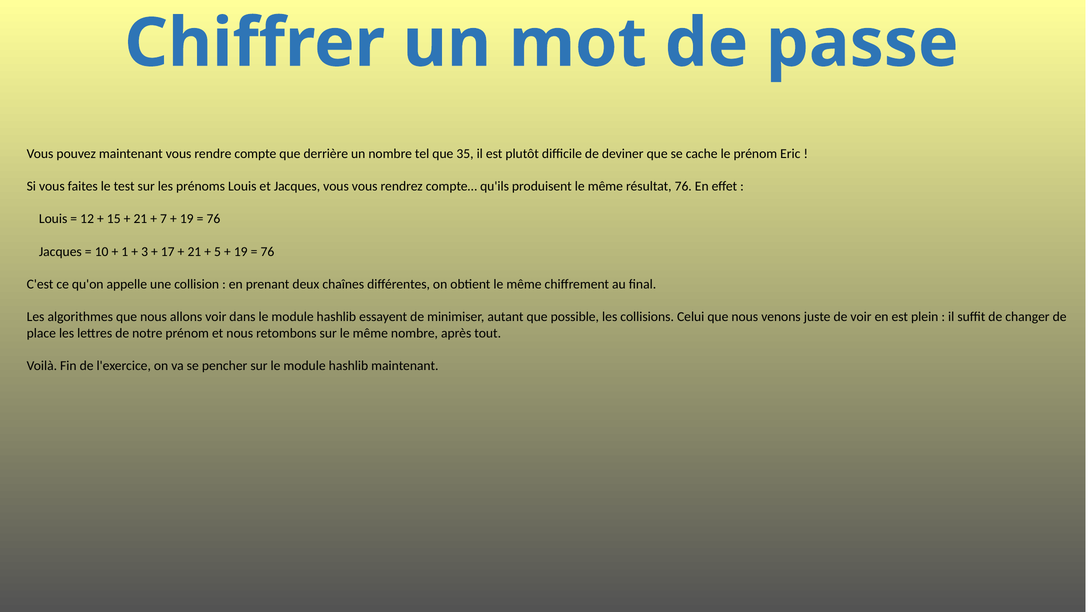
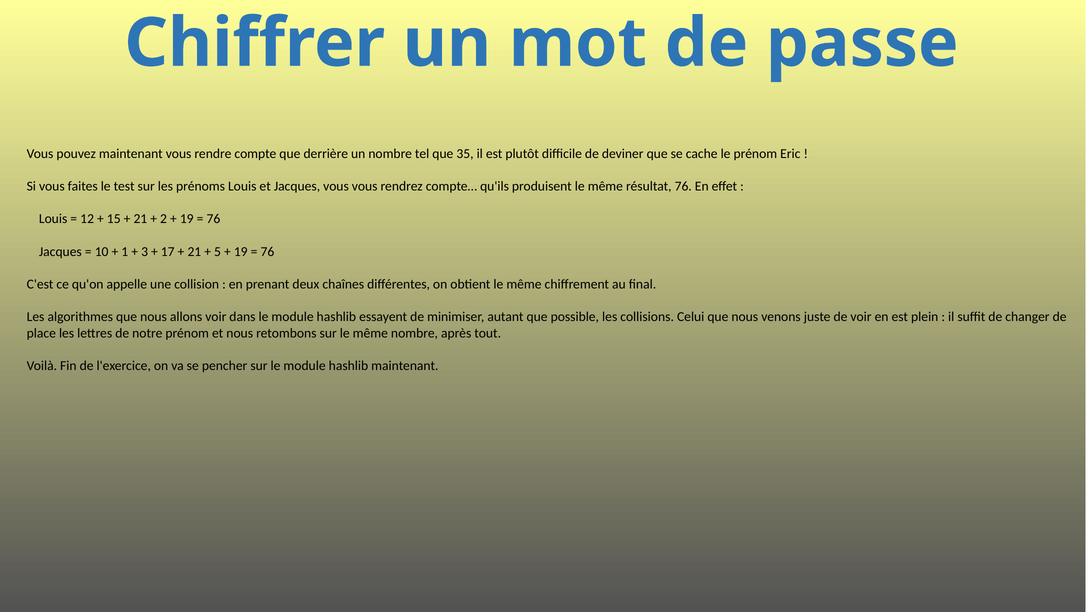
7: 7 -> 2
